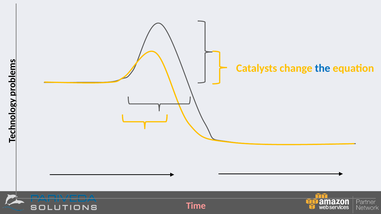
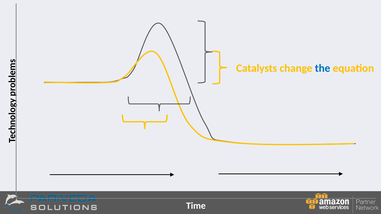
Time colour: pink -> white
